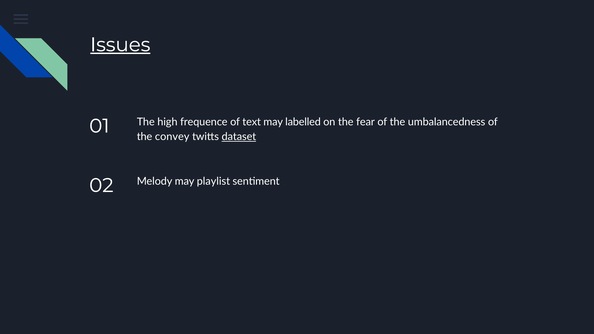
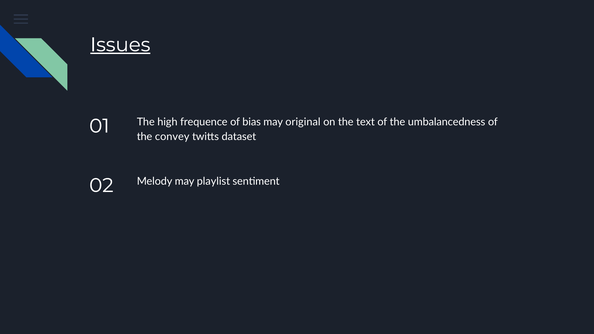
text: text -> bias
labelled: labelled -> original
fear: fear -> text
dataset underline: present -> none
